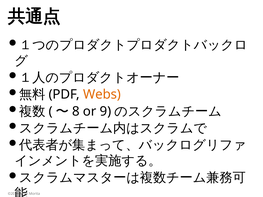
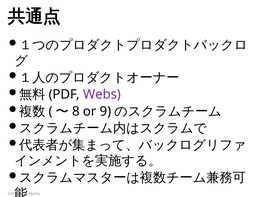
Webs colour: orange -> purple
